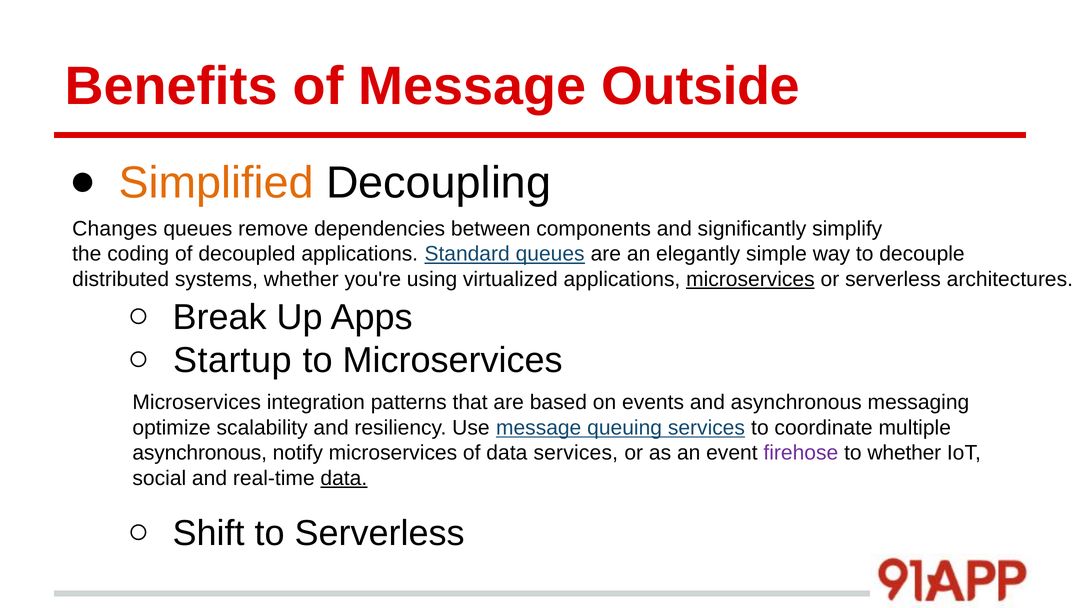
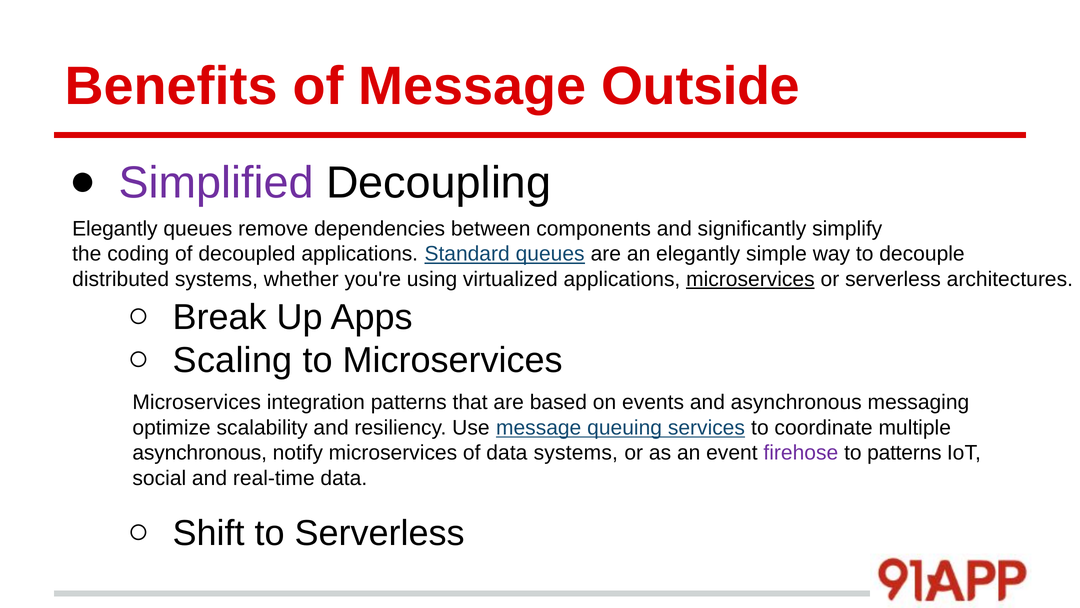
Simplified colour: orange -> purple
Changes at (115, 229): Changes -> Elegantly
Startup: Startup -> Scaling
data services: services -> systems
to whether: whether -> patterns
data at (344, 478) underline: present -> none
